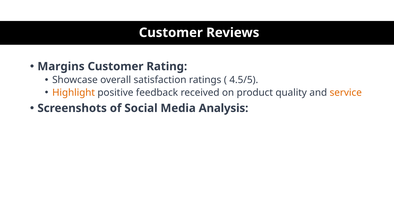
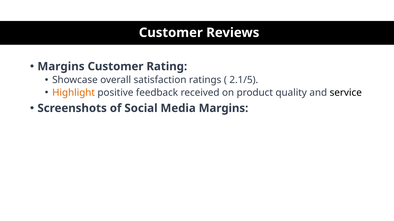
4.5/5: 4.5/5 -> 2.1/5
service colour: orange -> black
Media Analysis: Analysis -> Margins
